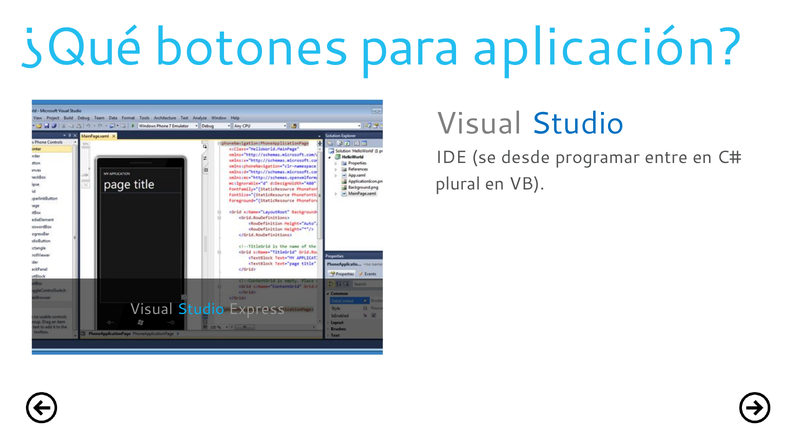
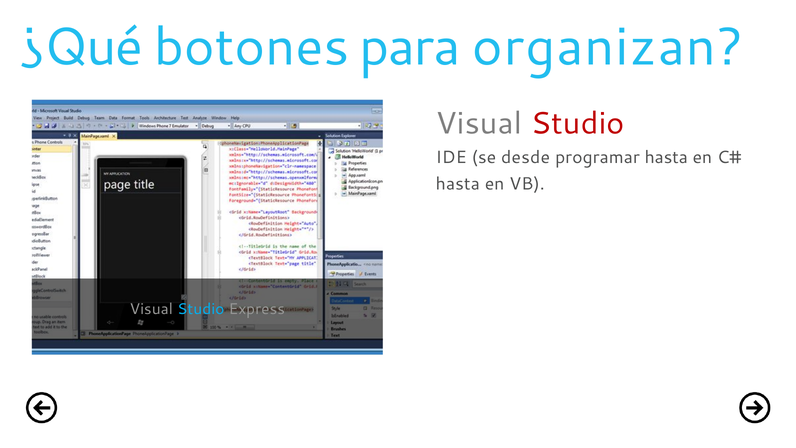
aplicación: aplicación -> organizan
Studio at (578, 124) colour: blue -> red
programar entre: entre -> hasta
plural at (458, 184): plural -> hasta
